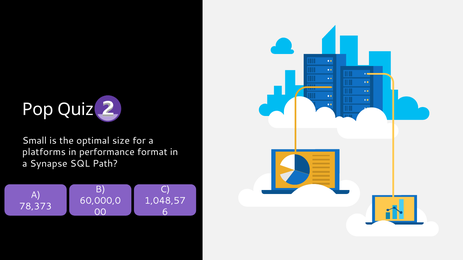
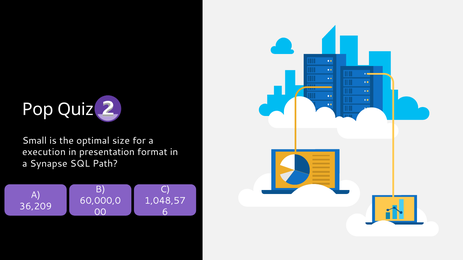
platforms: platforms -> execution
performance: performance -> presentation
78,373: 78,373 -> 36,209
